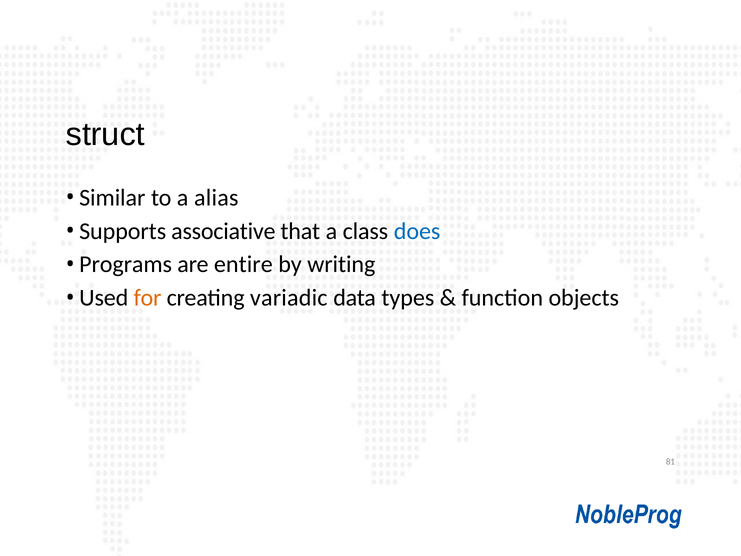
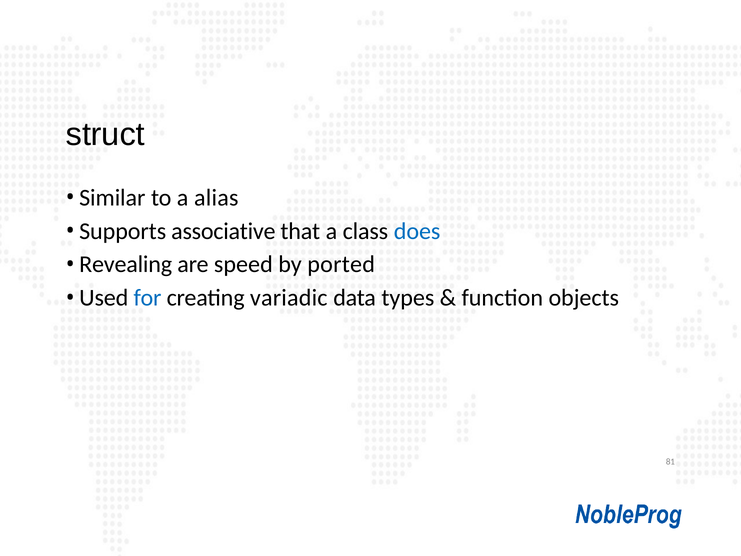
Programs: Programs -> Revealing
entire: entire -> speed
writing: writing -> ported
for colour: orange -> blue
